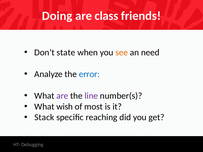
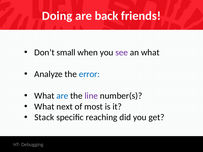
class: class -> back
state: state -> small
see colour: orange -> purple
an need: need -> what
are at (62, 96) colour: purple -> blue
wish: wish -> next
